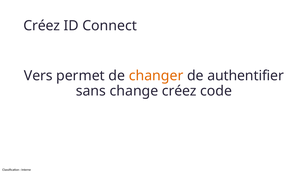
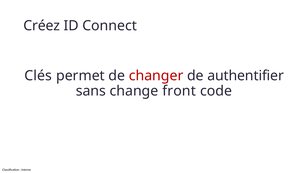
Vers: Vers -> Clés
changer colour: orange -> red
change créez: créez -> front
